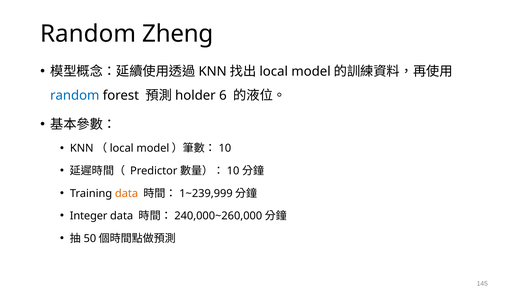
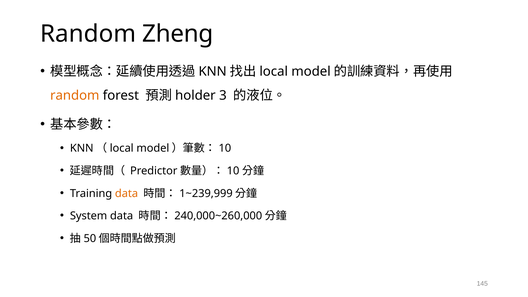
random at (75, 95) colour: blue -> orange
6: 6 -> 3
Integer: Integer -> System
